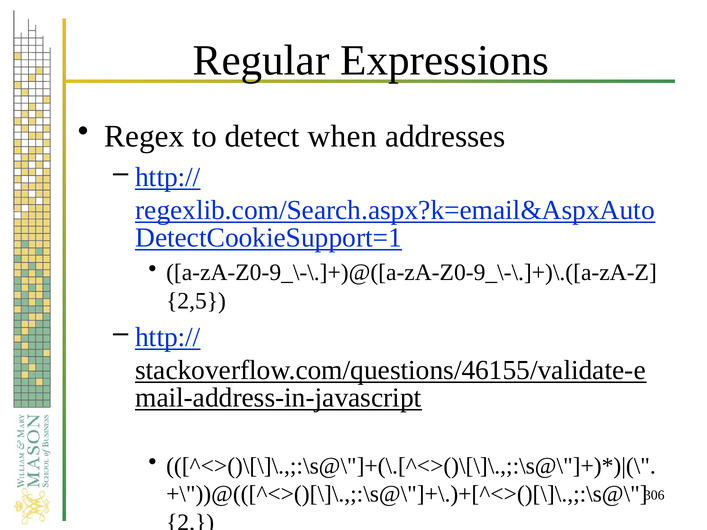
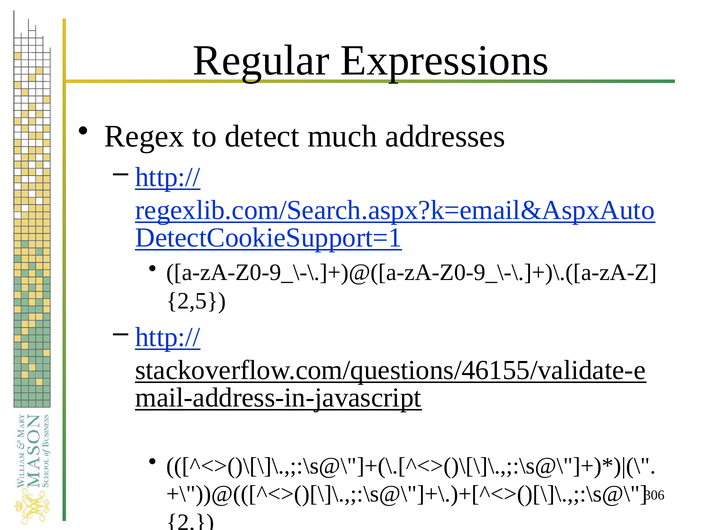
when: when -> much
